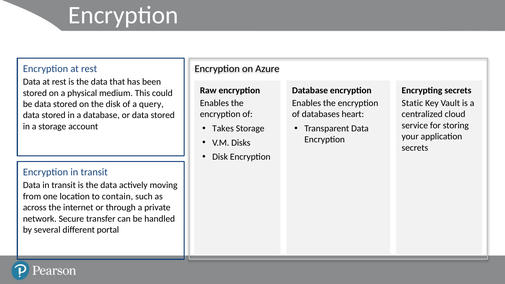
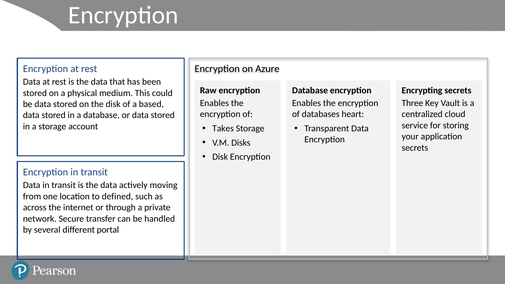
Static: Static -> Three
query: query -> based
contain: contain -> defined
